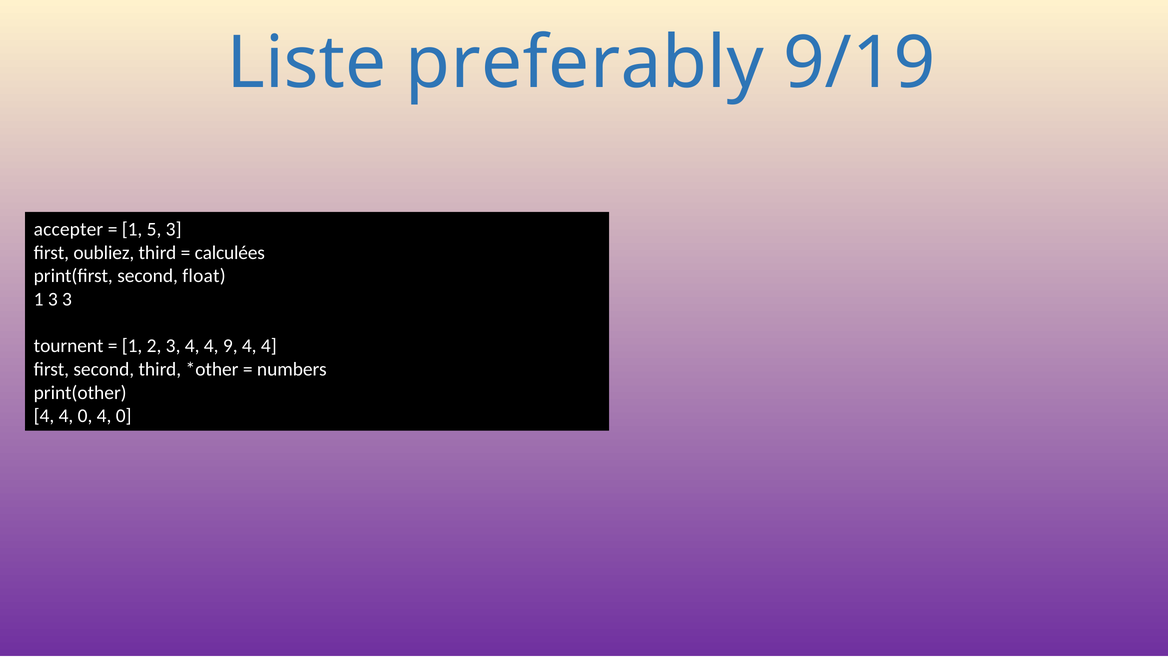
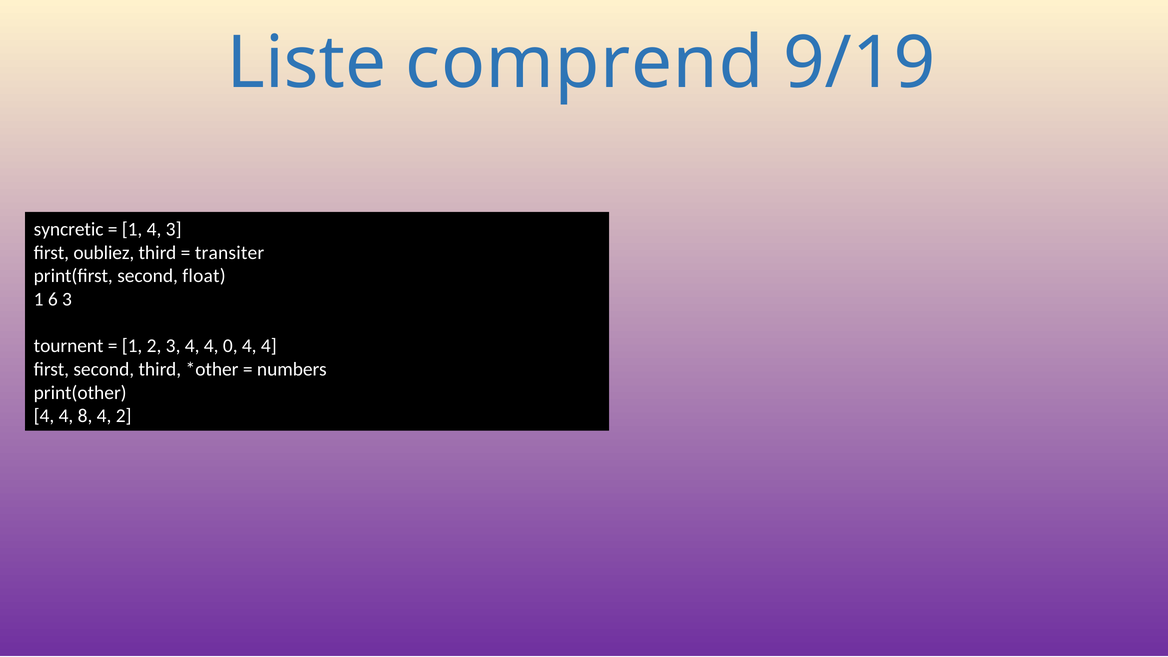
preferably: preferably -> comprend
accepter: accepter -> syncretic
1 5: 5 -> 4
calculées: calculées -> transiter
1 3: 3 -> 6
9: 9 -> 0
4 4 0: 0 -> 8
0 at (124, 416): 0 -> 2
